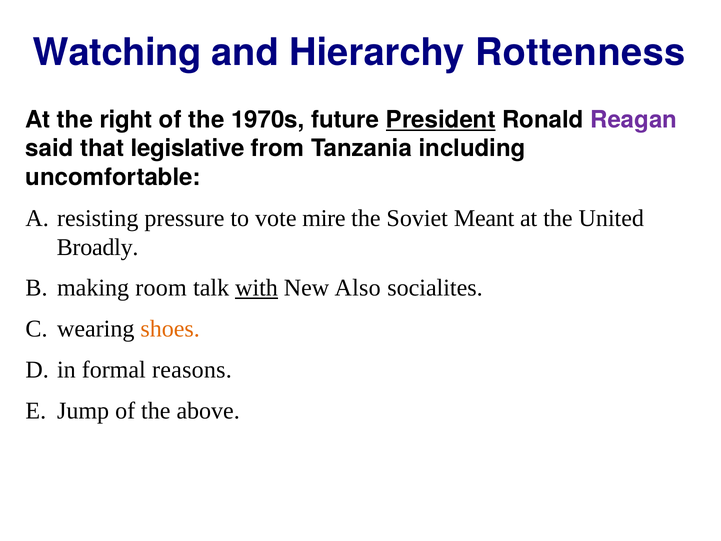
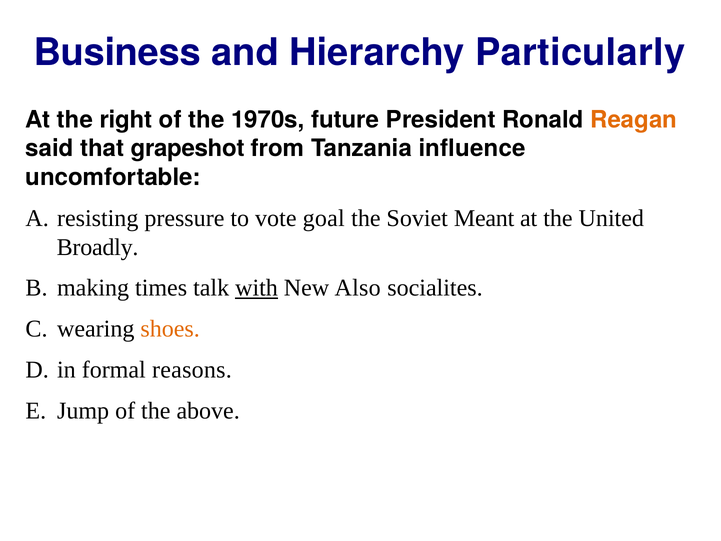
Watching: Watching -> Business
Rottenness: Rottenness -> Particularly
President underline: present -> none
Reagan colour: purple -> orange
legislative: legislative -> grapeshot
including: including -> influence
mire: mire -> goal
room: room -> times
